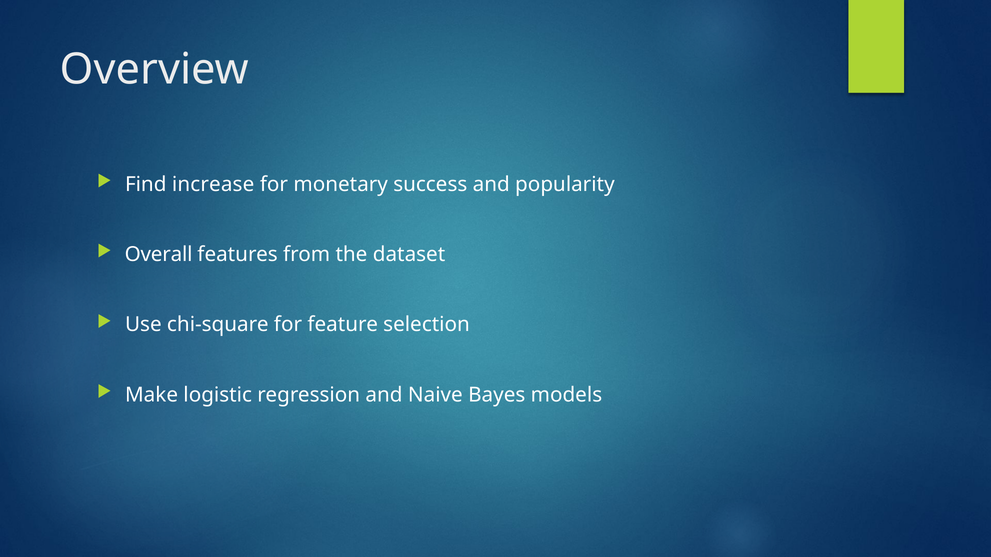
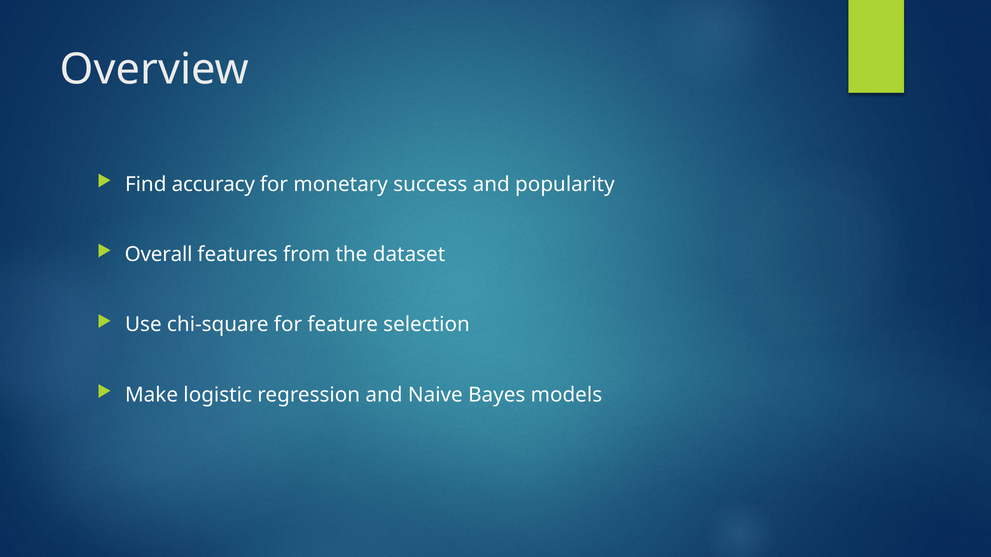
increase: increase -> accuracy
